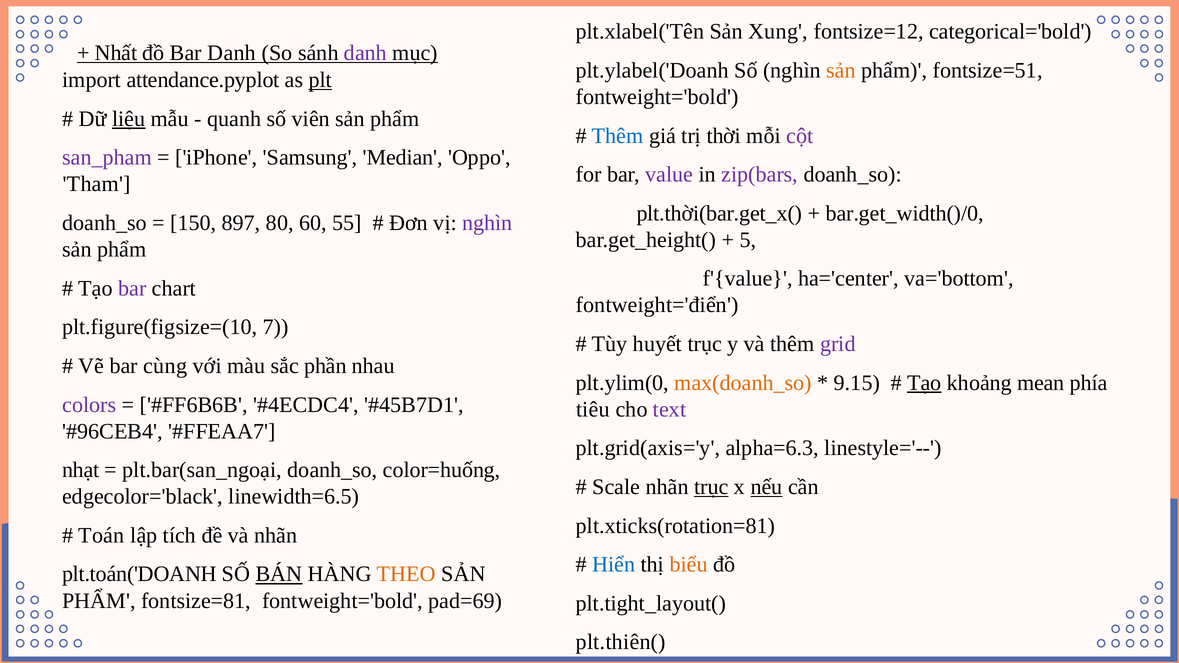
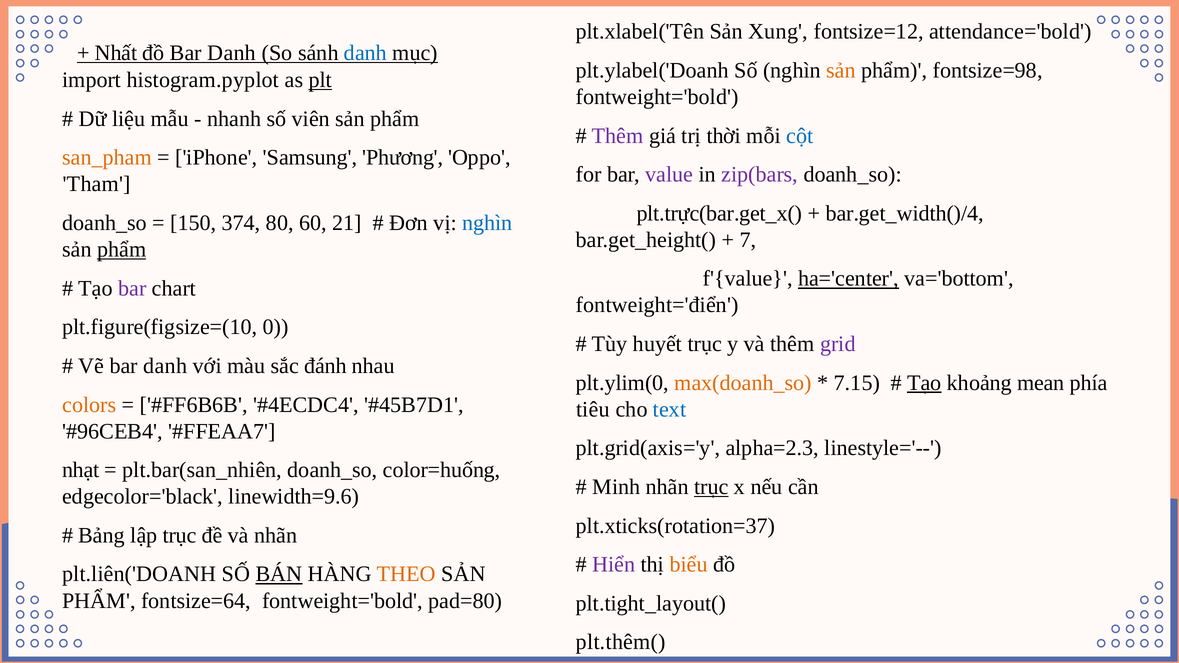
categorical='bold: categorical='bold -> attendance='bold
danh at (365, 53) colour: purple -> blue
fontsize=51: fontsize=51 -> fontsize=98
attendance.pyplot: attendance.pyplot -> histogram.pyplot
liệu underline: present -> none
quanh: quanh -> nhanh
Thêm at (618, 136) colour: blue -> purple
cột colour: purple -> blue
san_pham colour: purple -> orange
Median: Median -> Phương
plt.thời(bar.get_x(: plt.thời(bar.get_x( -> plt.trực(bar.get_x(
bar.get_width()/0: bar.get_width()/0 -> bar.get_width()/4
897: 897 -> 374
55: 55 -> 21
nghìn at (487, 223) colour: purple -> blue
5: 5 -> 7
phẩm at (122, 250) underline: none -> present
ha='center underline: none -> present
7: 7 -> 0
Vẽ bar cùng: cùng -> danh
phần: phần -> đánh
9.15: 9.15 -> 7.15
colors colour: purple -> orange
text colour: purple -> blue
alpha=6.3: alpha=6.3 -> alpha=2.3
plt.bar(san_ngoại: plt.bar(san_ngoại -> plt.bar(san_nhiên
Scale: Scale -> Minh
nếu underline: present -> none
linewidth=6.5: linewidth=6.5 -> linewidth=9.6
plt.xticks(rotation=81: plt.xticks(rotation=81 -> plt.xticks(rotation=37
Toán: Toán -> Bảng
lập tích: tích -> trục
Hiển colour: blue -> purple
plt.toán('DOANH: plt.toán('DOANH -> plt.liên('DOANH
fontsize=81: fontsize=81 -> fontsize=64
pad=69: pad=69 -> pad=80
plt.thiên(: plt.thiên( -> plt.thêm(
